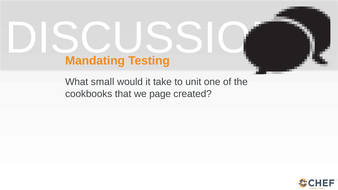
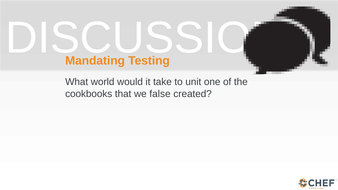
small: small -> world
page: page -> false
